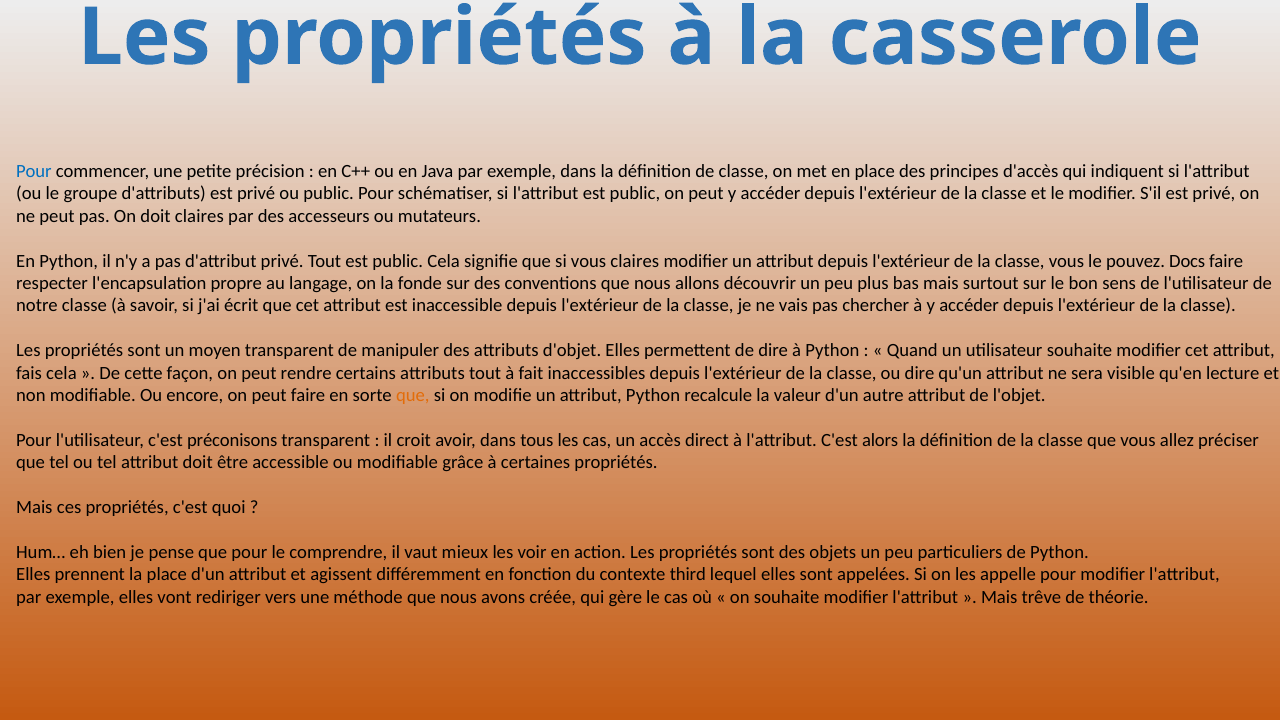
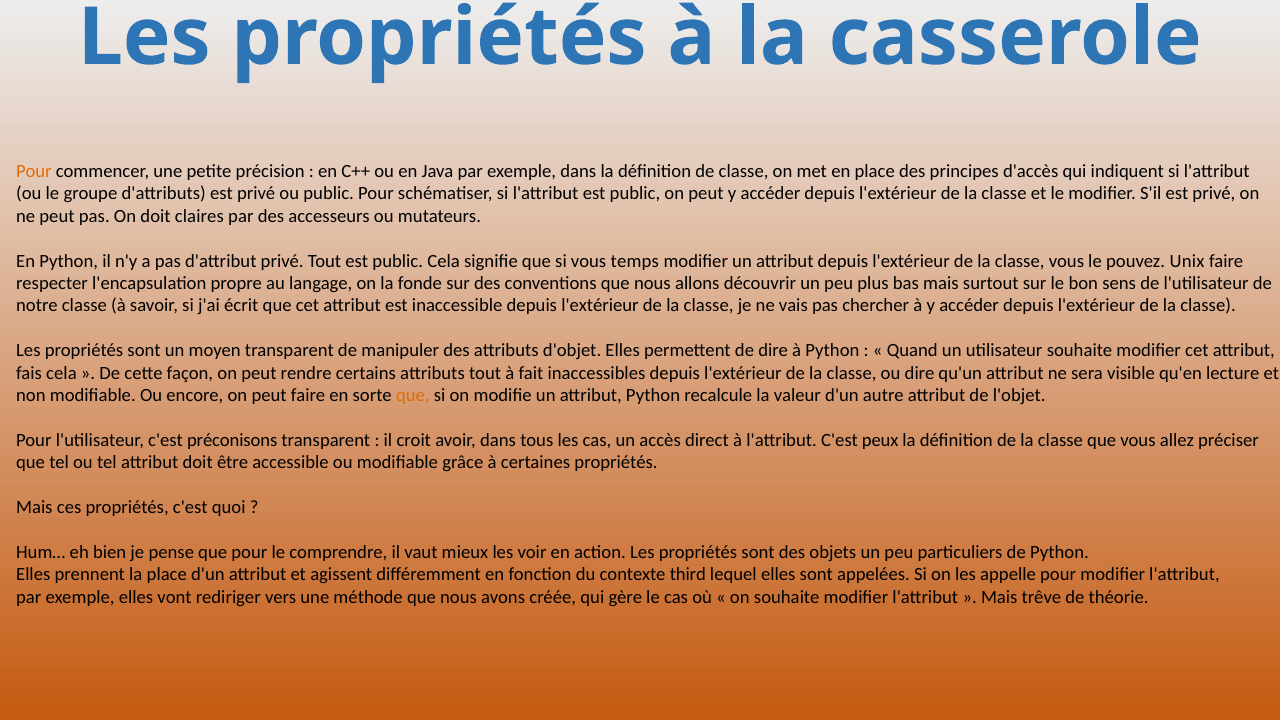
Pour at (34, 171) colour: blue -> orange
vous claires: claires -> temps
Docs: Docs -> Unix
alors: alors -> peux
